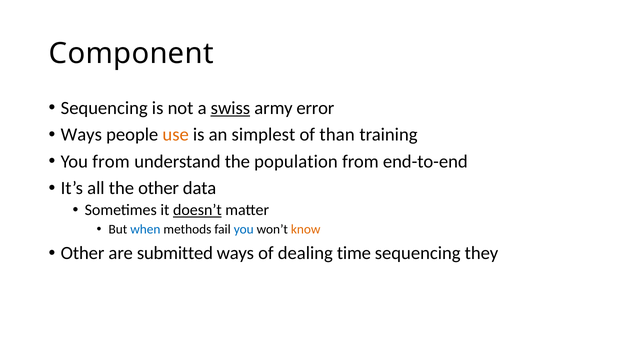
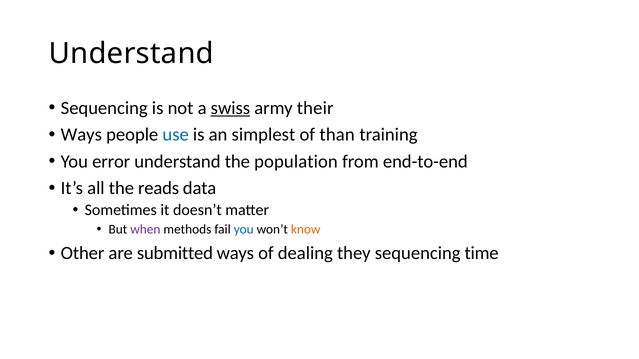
Component at (131, 54): Component -> Understand
error: error -> their
use colour: orange -> blue
You from: from -> error
the other: other -> reads
doesn’t underline: present -> none
when colour: blue -> purple
time: time -> they
they: they -> time
